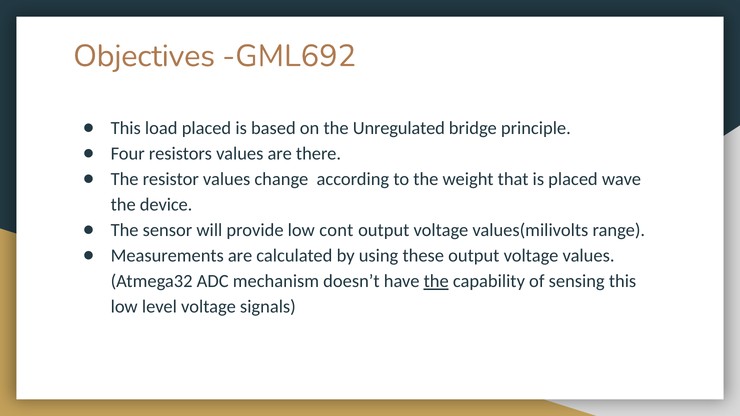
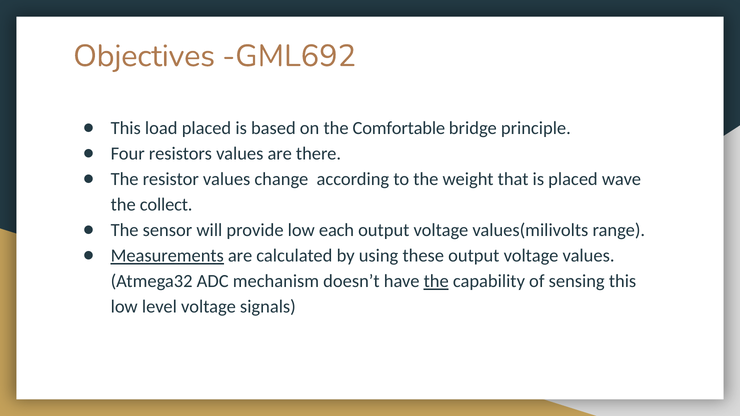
Unregulated: Unregulated -> Comfortable
device: device -> collect
cont: cont -> each
Measurements underline: none -> present
